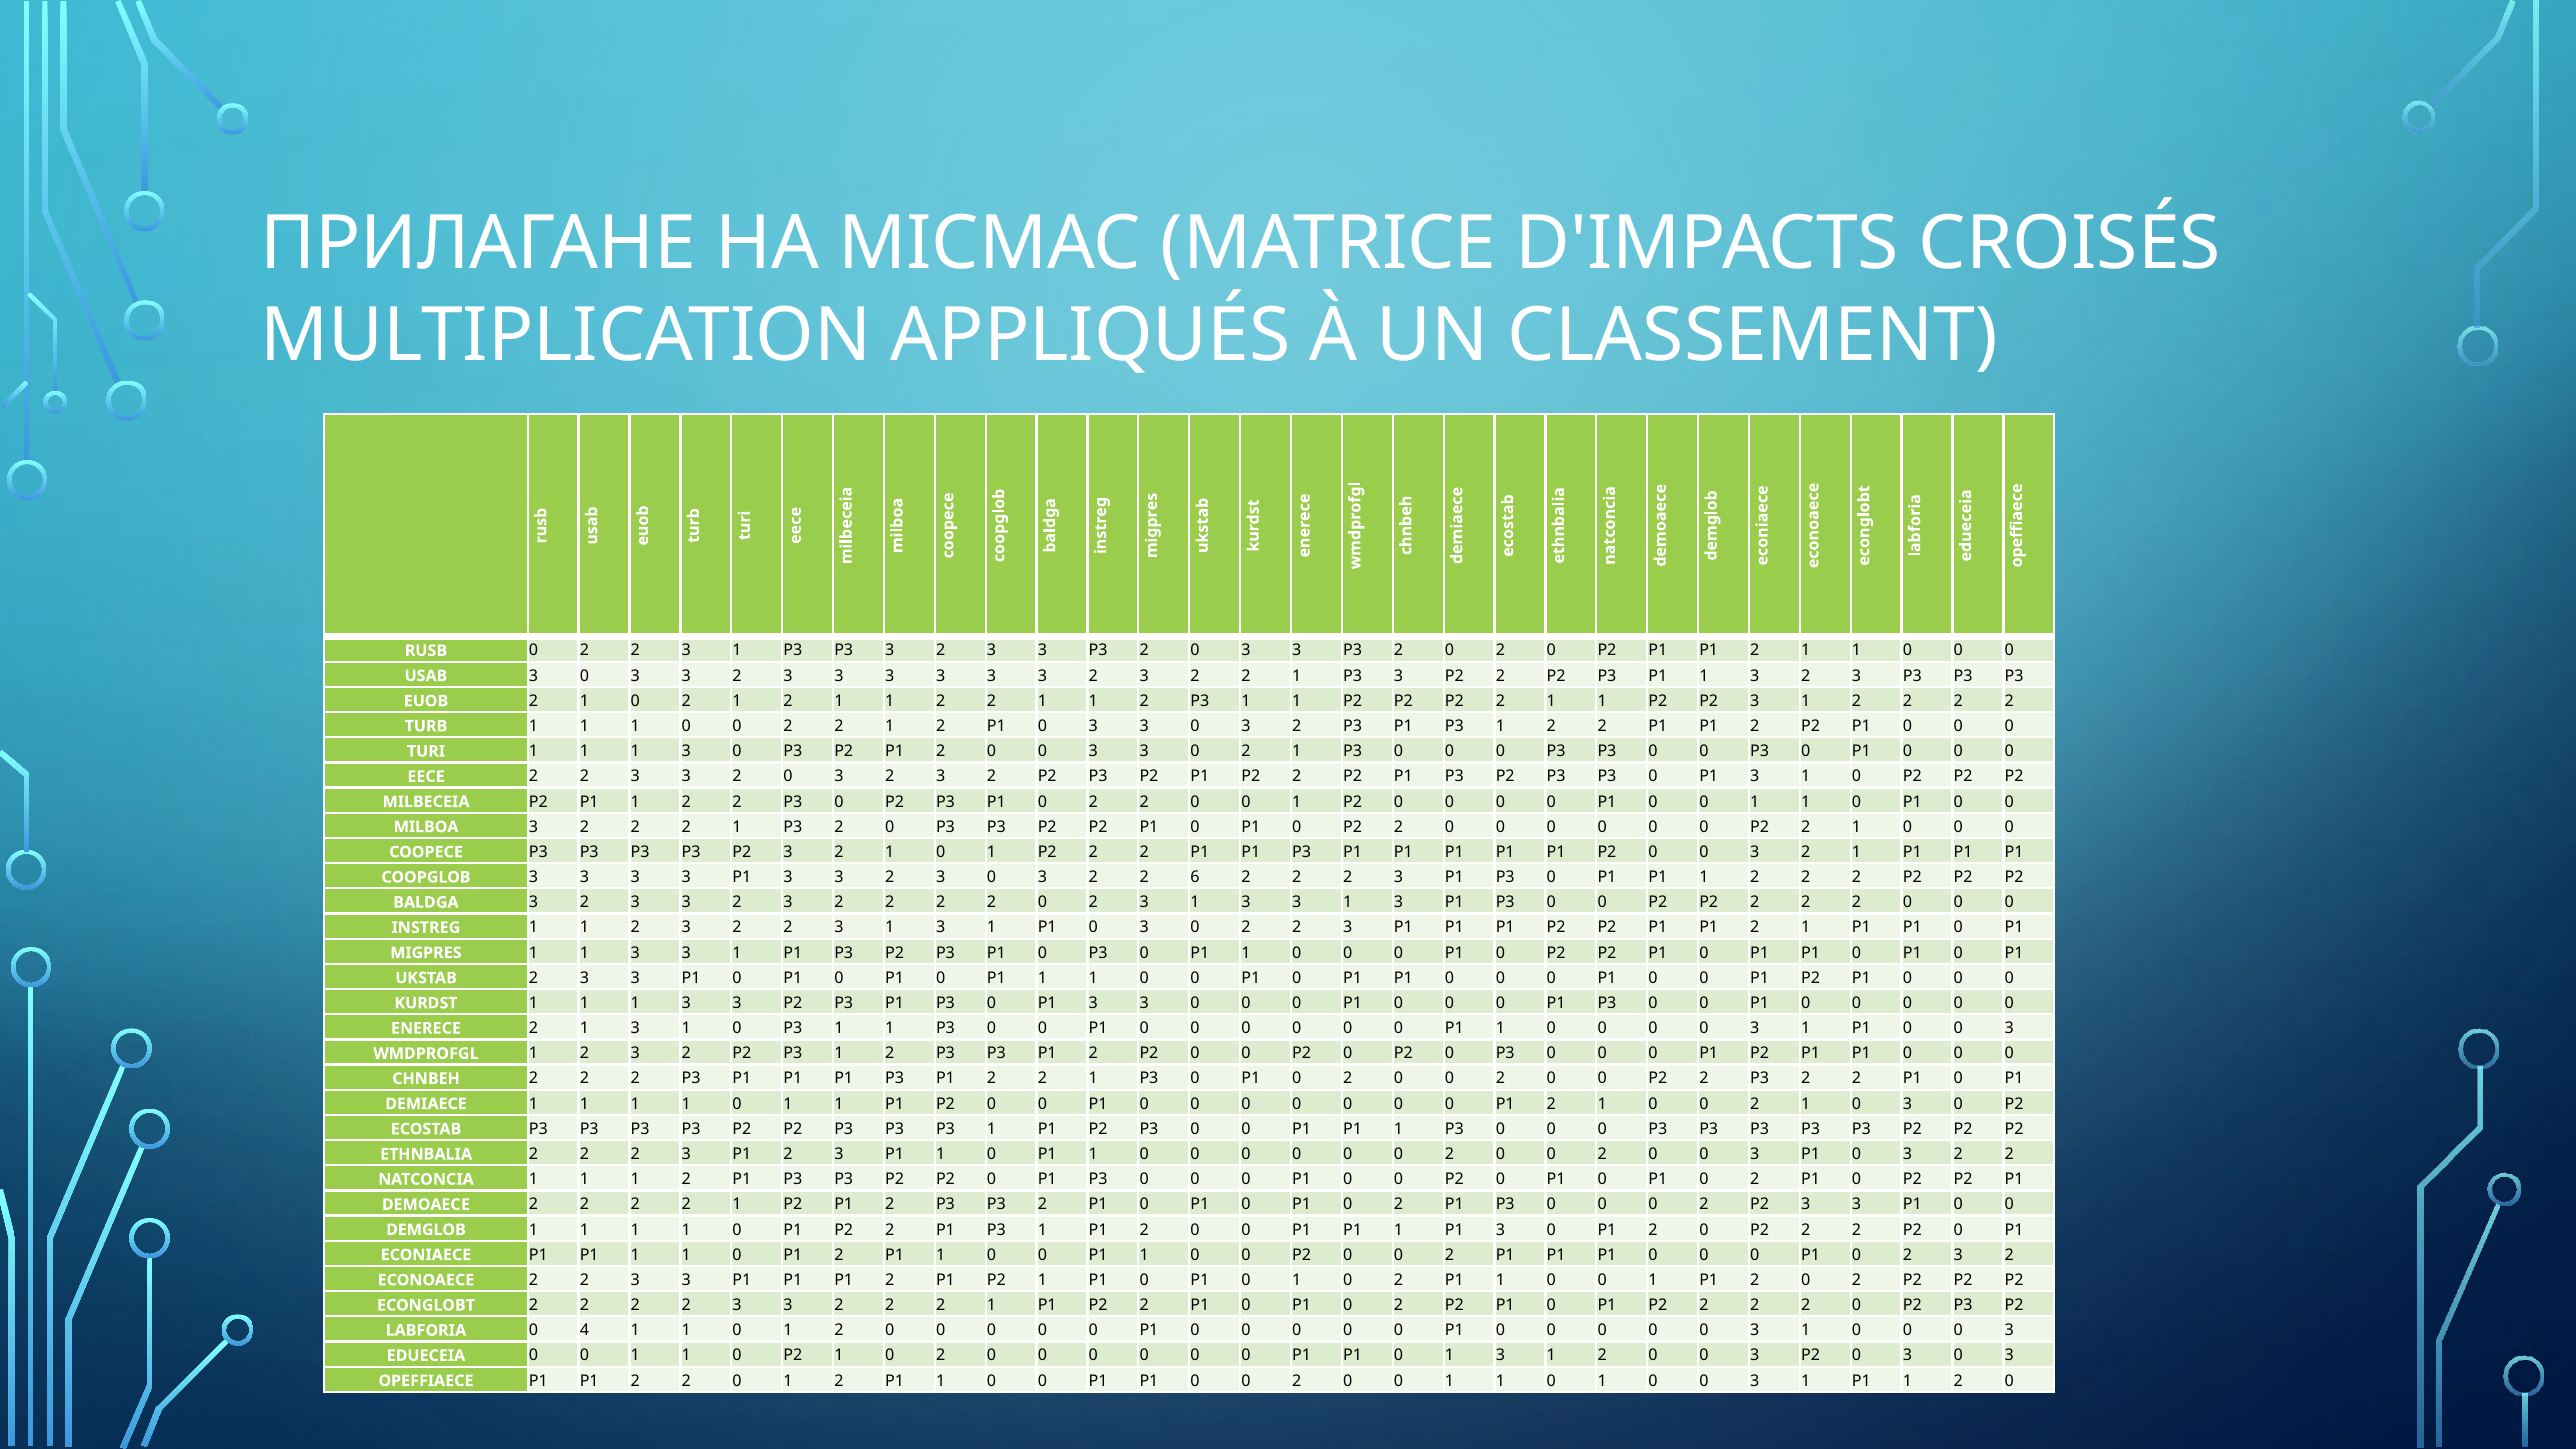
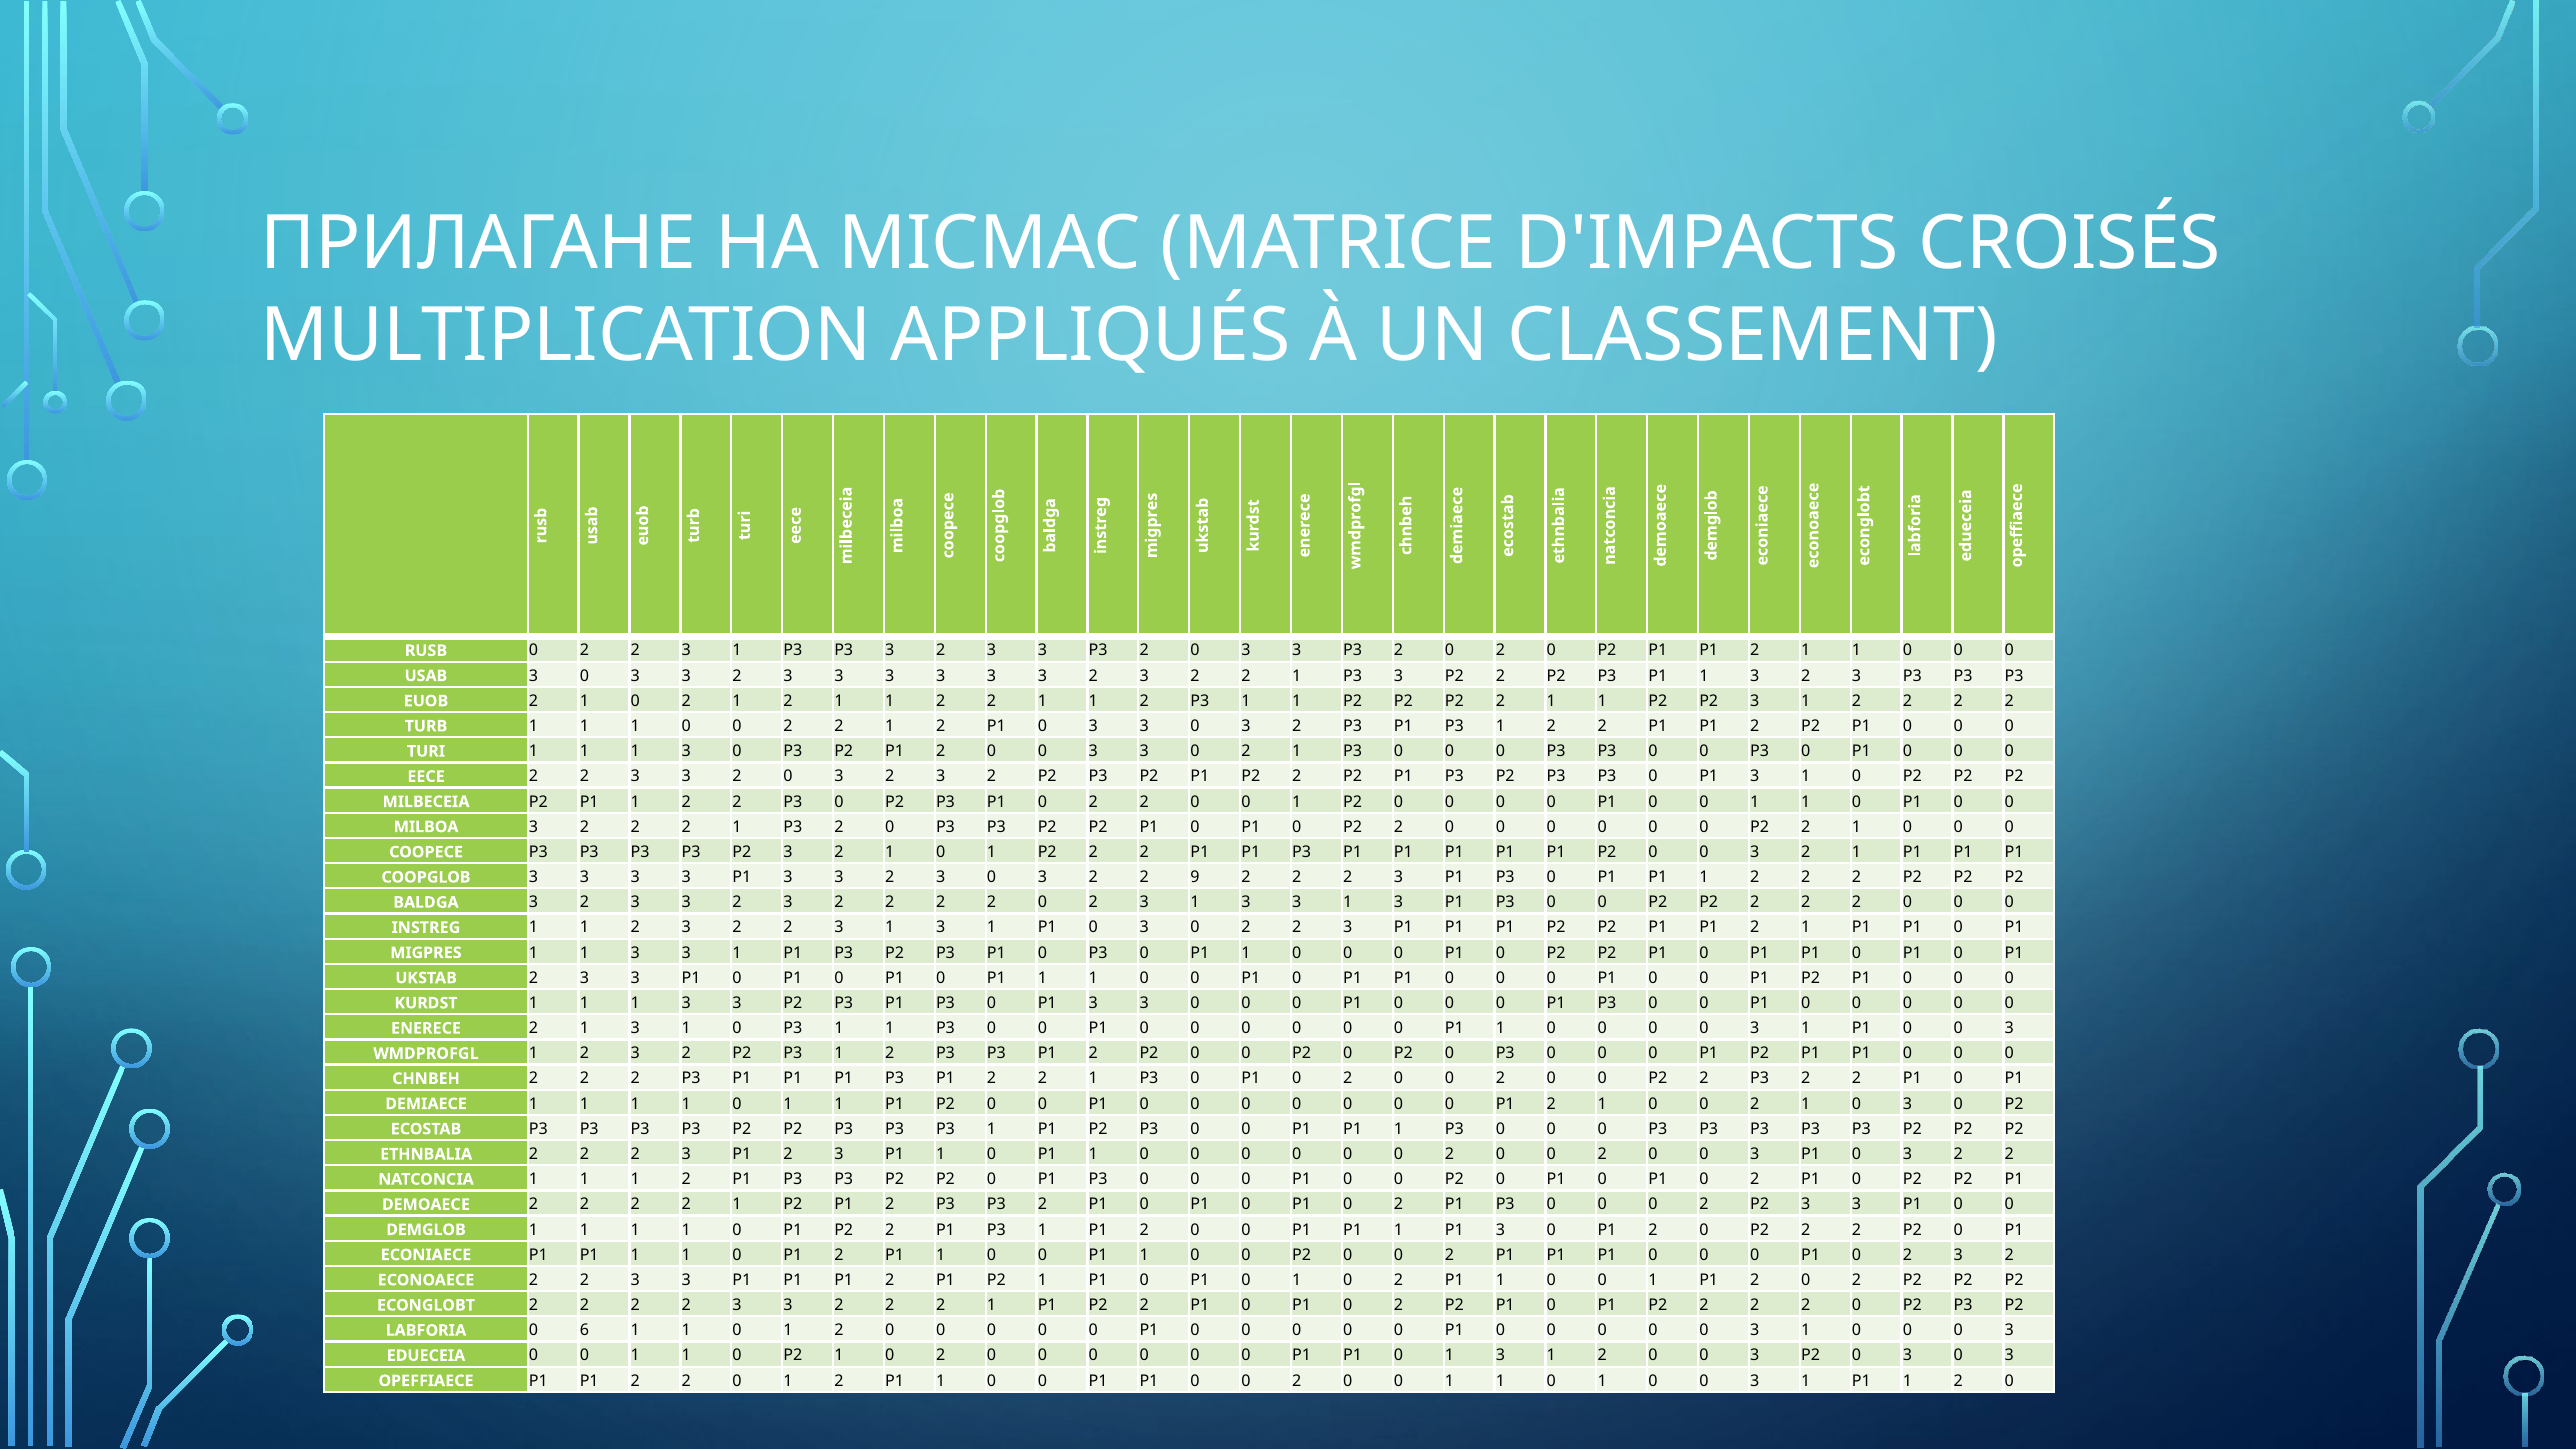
6: 6 -> 9
4: 4 -> 6
